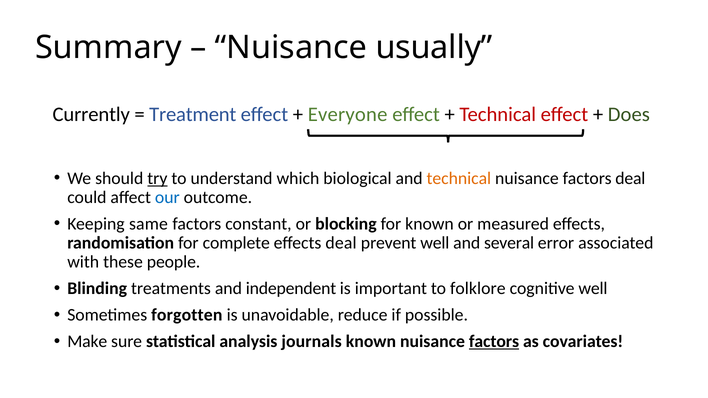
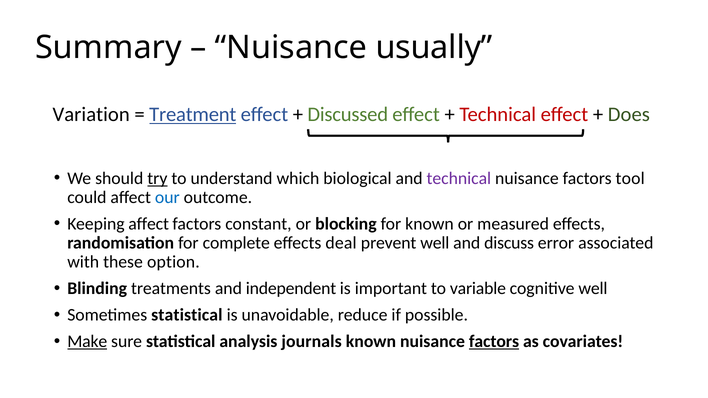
Currently: Currently -> Variation
Treatment underline: none -> present
Everyone: Everyone -> Discussed
technical at (459, 178) colour: orange -> purple
factors deal: deal -> tool
Keeping same: same -> affect
several: several -> discuss
people: people -> option
folklore: folklore -> variable
Sometimes forgotten: forgotten -> statistical
Make underline: none -> present
